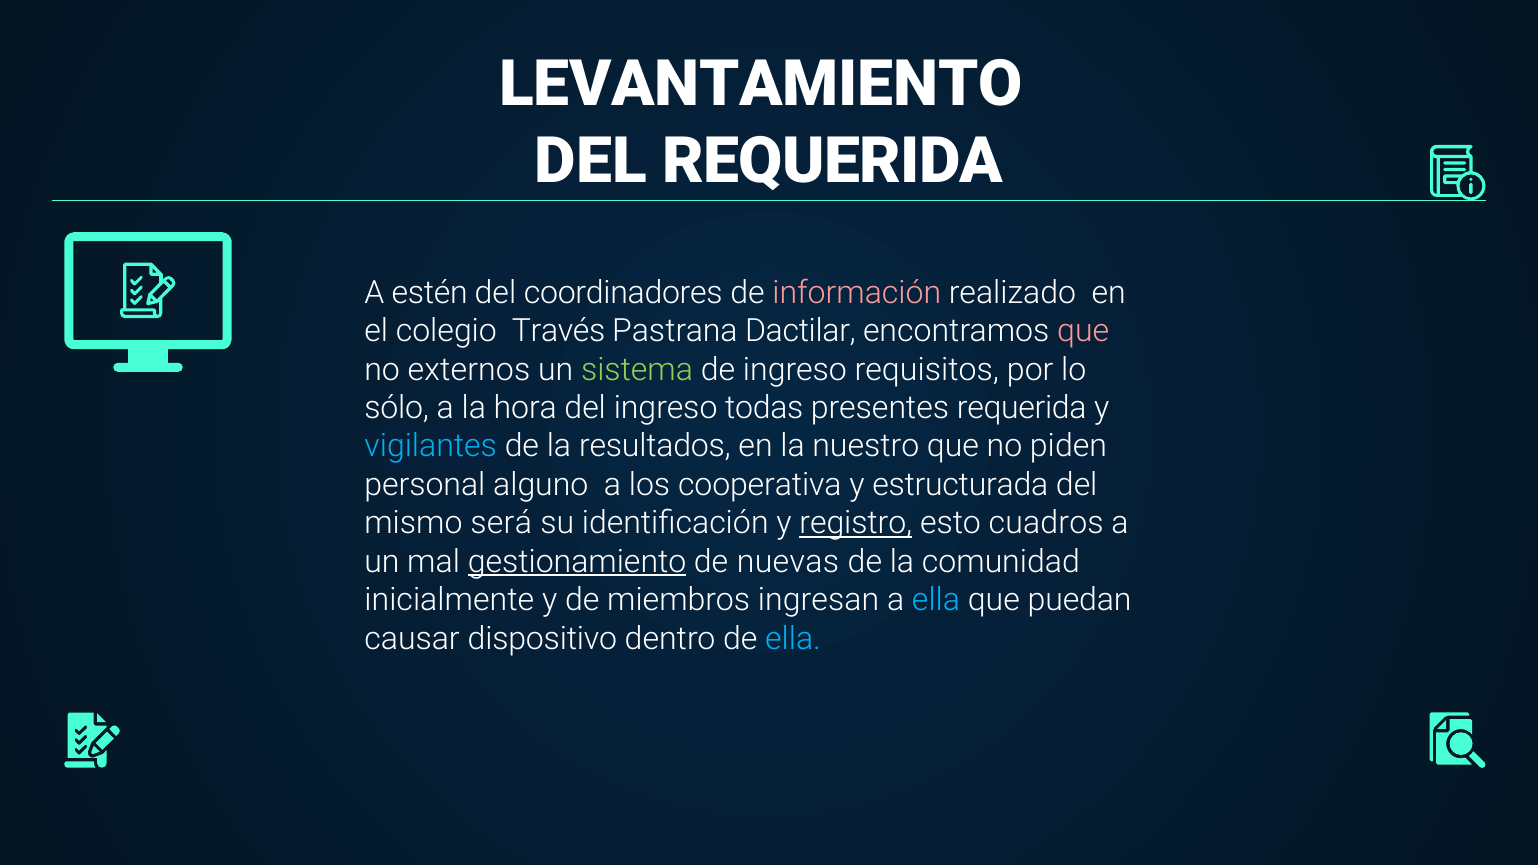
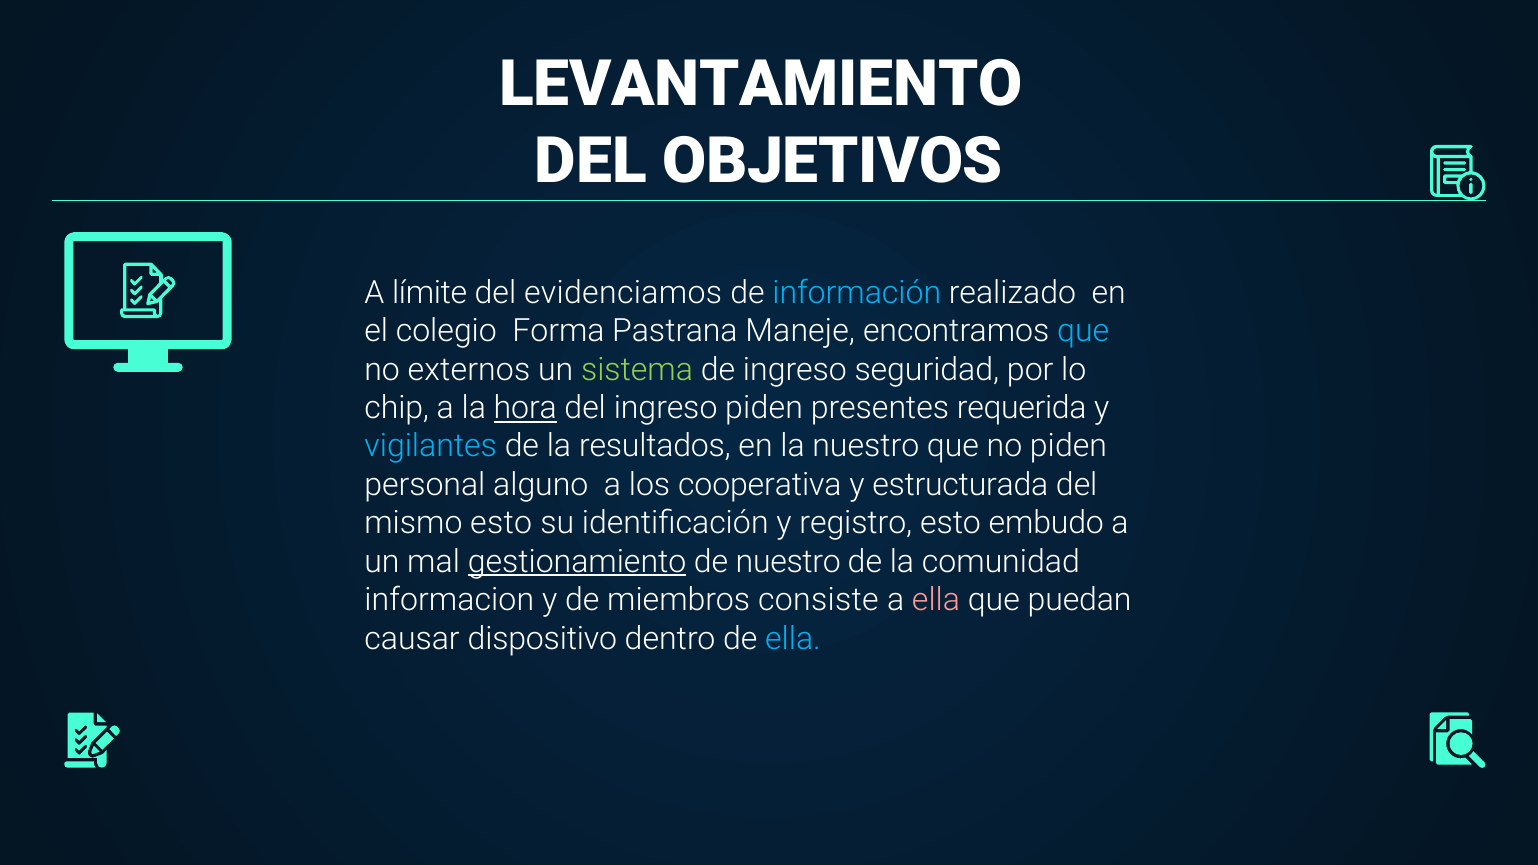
DEL REQUERIDA: REQUERIDA -> OBJETIVOS
estén: estén -> límite
coordinadores: coordinadores -> evidenciamos
información colour: pink -> light blue
Través: Través -> Forma
Dactilar: Dactilar -> Maneje
que at (1083, 331) colour: pink -> light blue
requisitos: requisitos -> seguridad
sólo: sólo -> chip
hora underline: none -> present
ingreso todas: todas -> piden
mismo será: será -> esto
registro underline: present -> none
cuadros: cuadros -> embudo
de nuevas: nuevas -> nuestro
inicialmente: inicialmente -> informacion
ingresan: ingresan -> consiste
ella at (936, 600) colour: light blue -> pink
